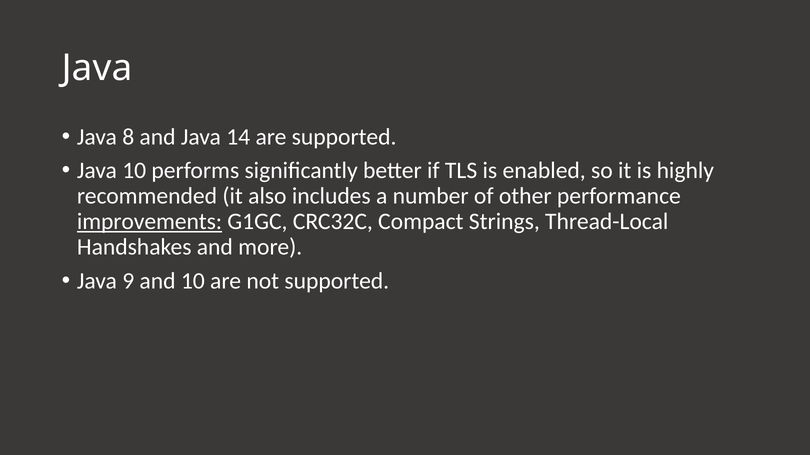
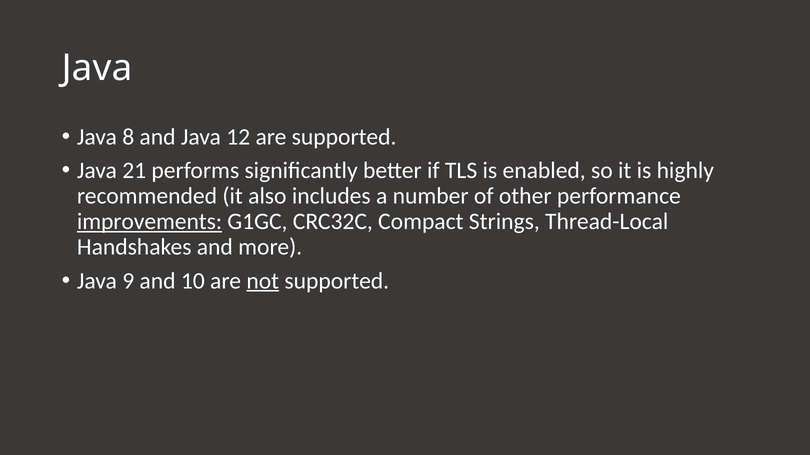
14: 14 -> 12
Java 10: 10 -> 21
not underline: none -> present
